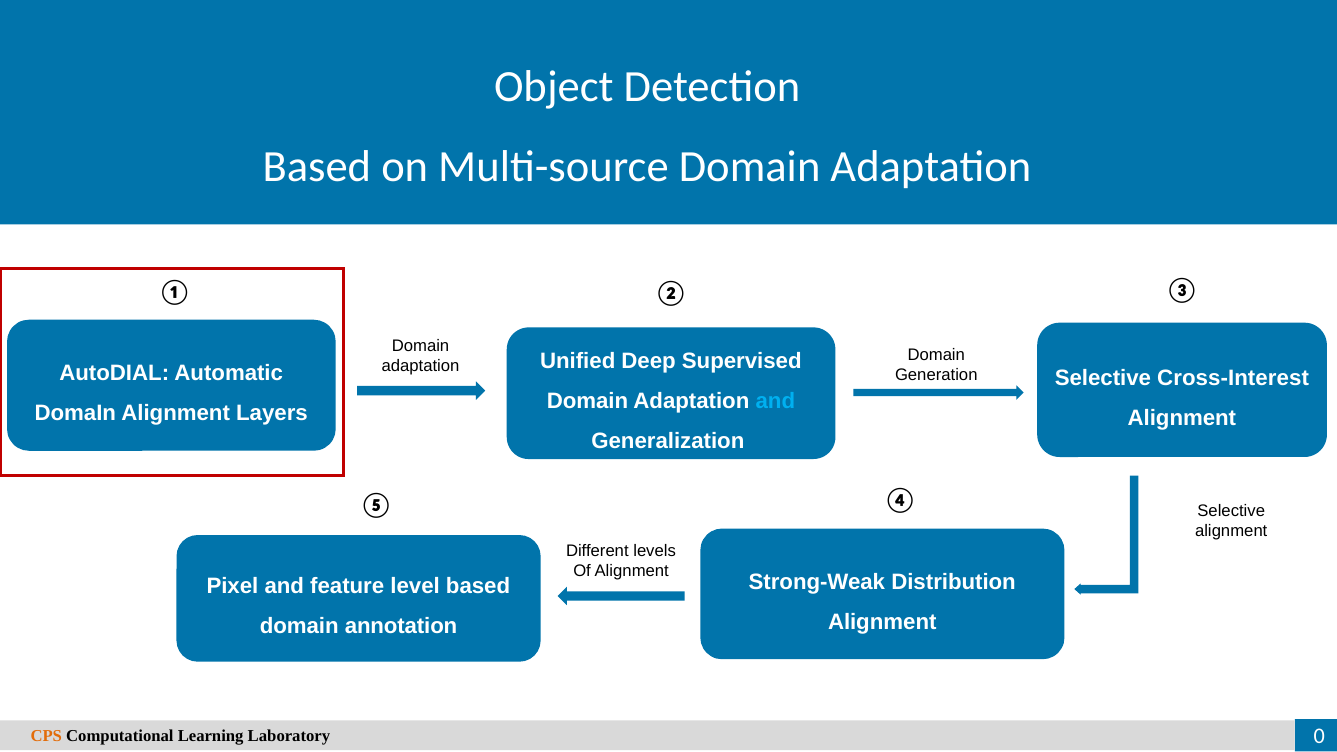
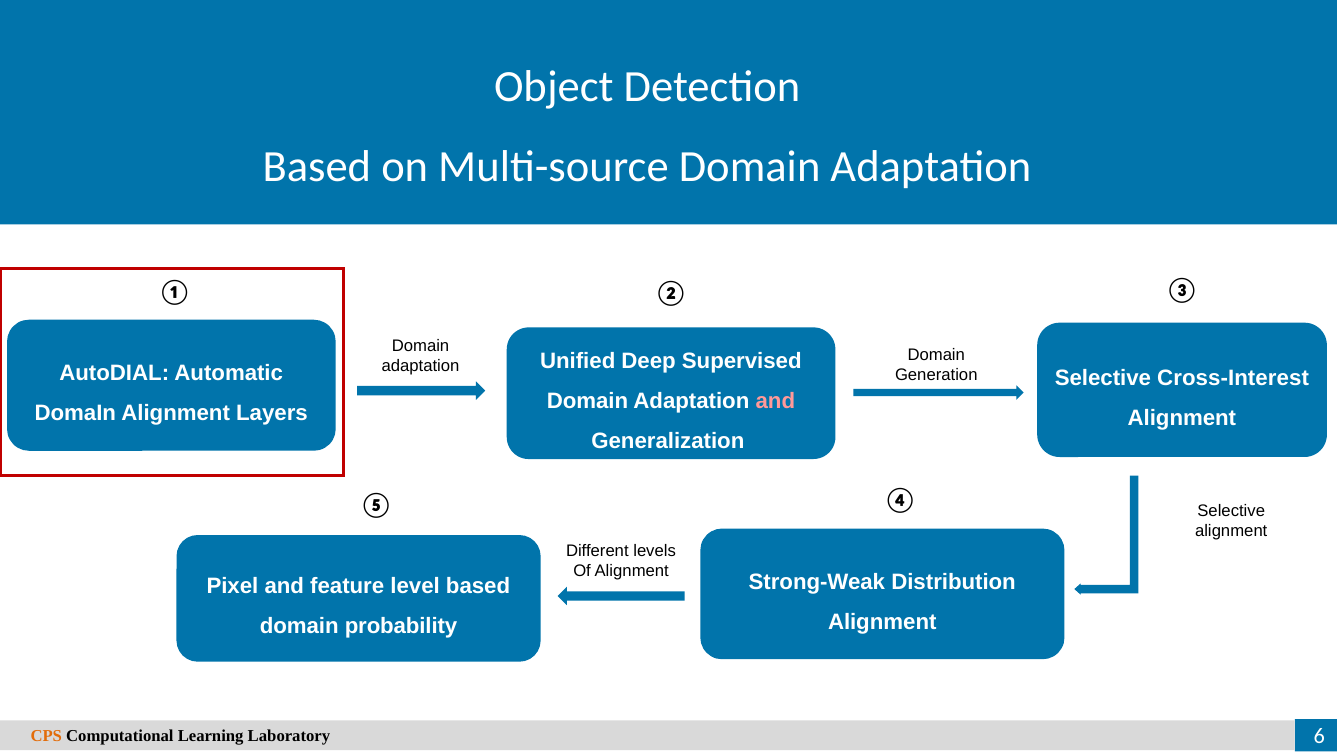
and at (775, 401) colour: light blue -> pink
annotation: annotation -> probability
0: 0 -> 6
